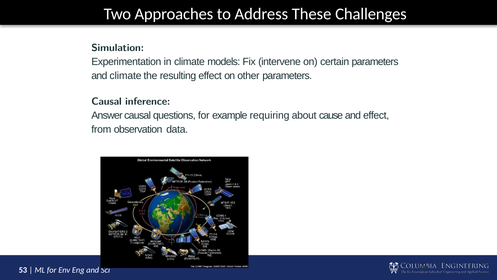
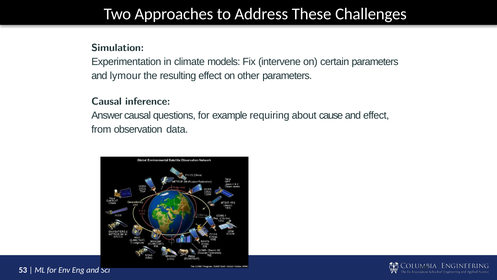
and climate: climate -> lymour
